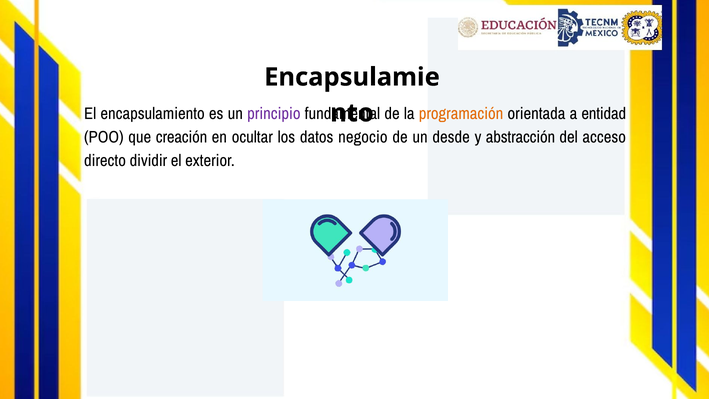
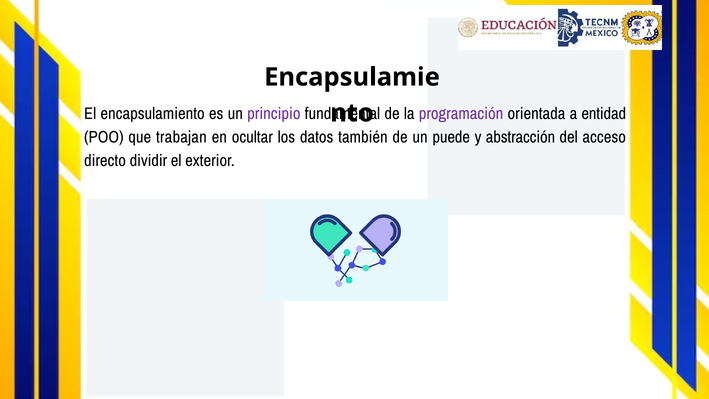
programación colour: orange -> purple
creación: creación -> trabajan
negocio: negocio -> también
desde: desde -> puede
